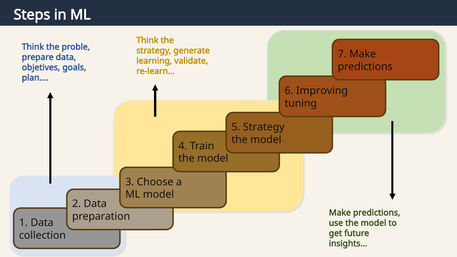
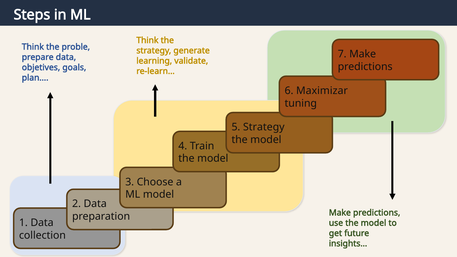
Improving: Improving -> Maximizar
